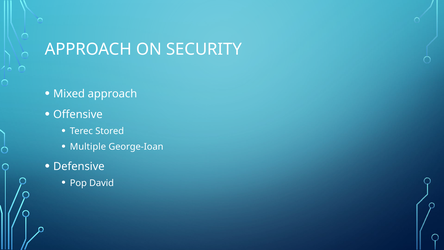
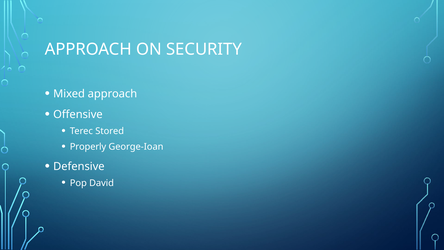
Multiple: Multiple -> Properly
